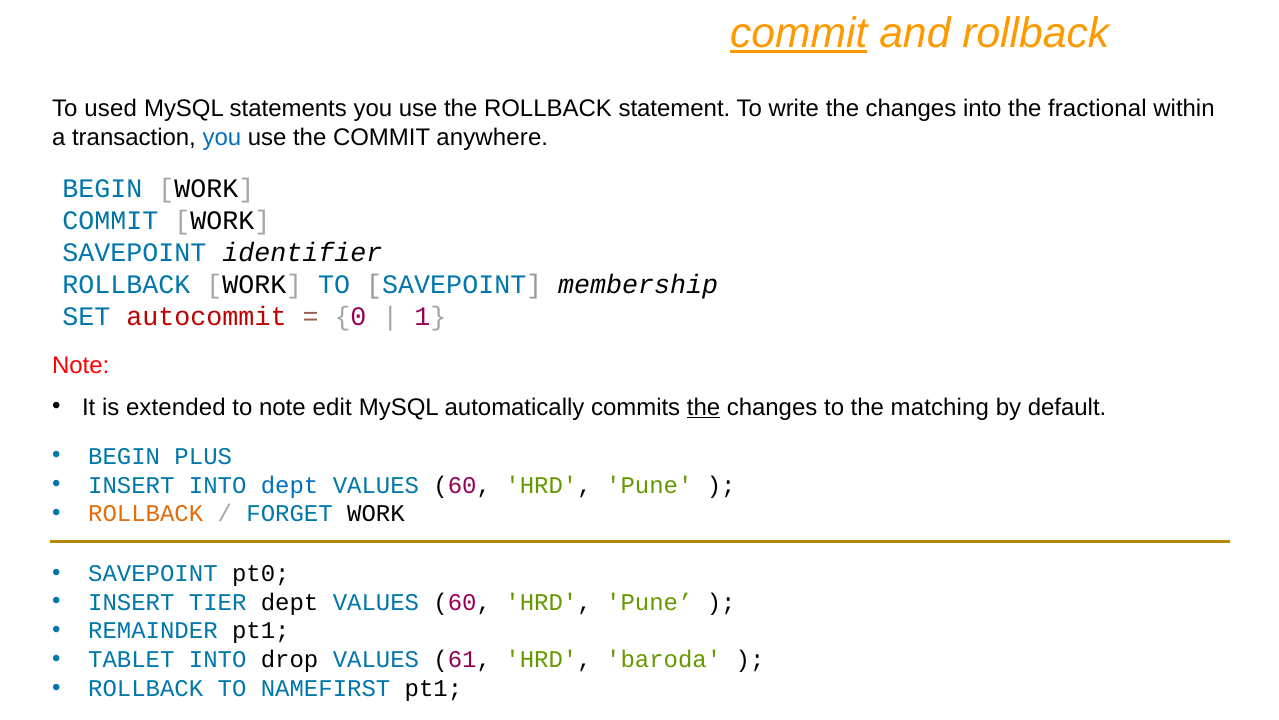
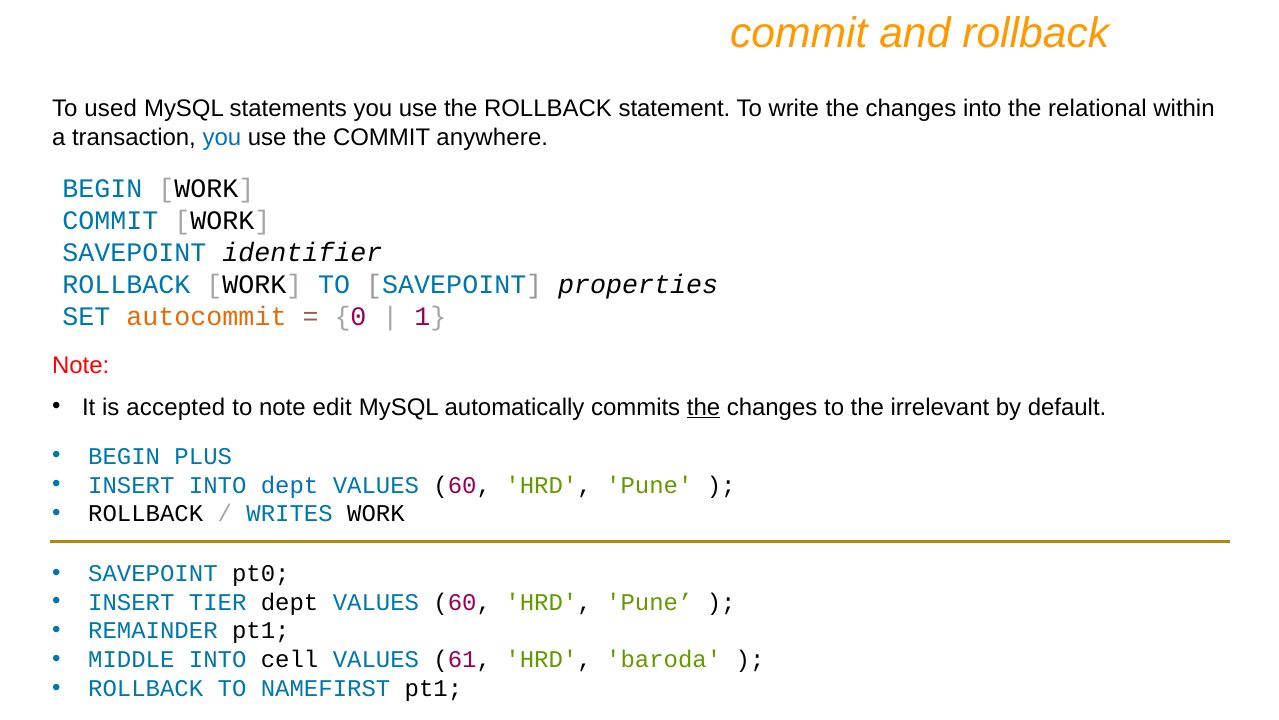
commit at (799, 33) underline: present -> none
fractional: fractional -> relational
membership: membership -> properties
autocommit colour: red -> orange
extended: extended -> accepted
matching: matching -> irrelevant
ROLLBACK at (146, 514) colour: orange -> black
FORGET: FORGET -> WRITES
TABLET: TABLET -> MIDDLE
drop: drop -> cell
